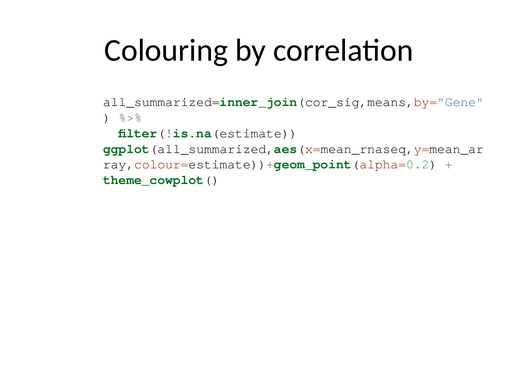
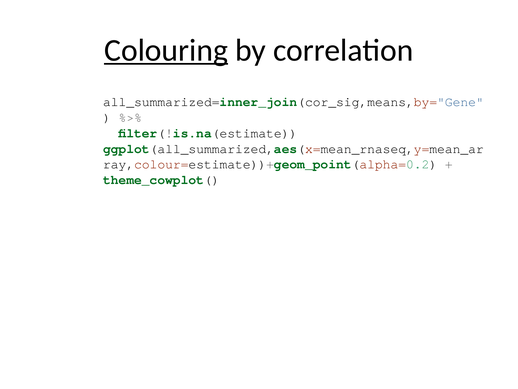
Colouring underline: none -> present
